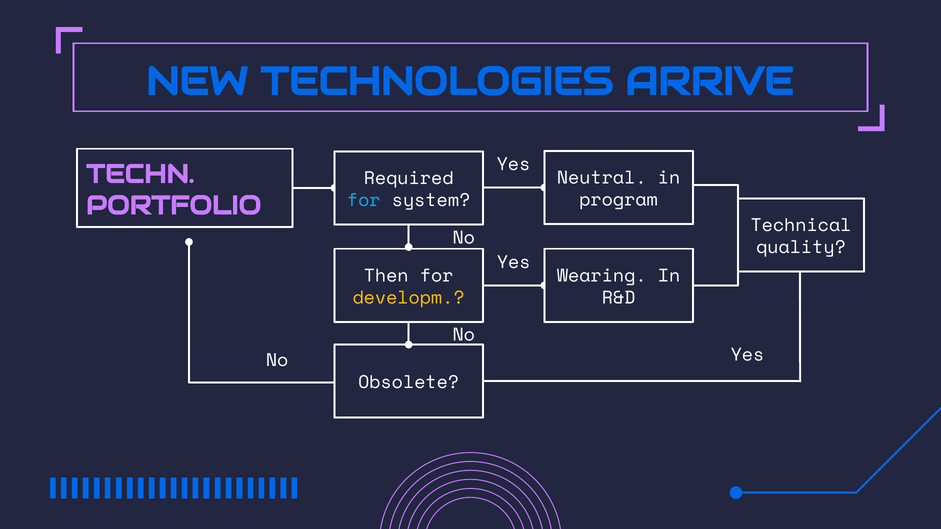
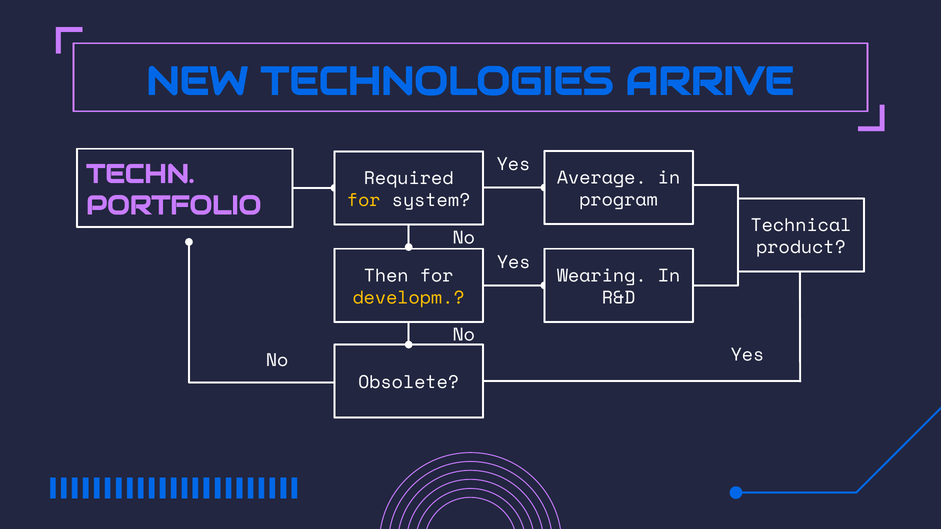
Neutral: Neutral -> Average
for at (364, 200) colour: light blue -> yellow
quality: quality -> product
